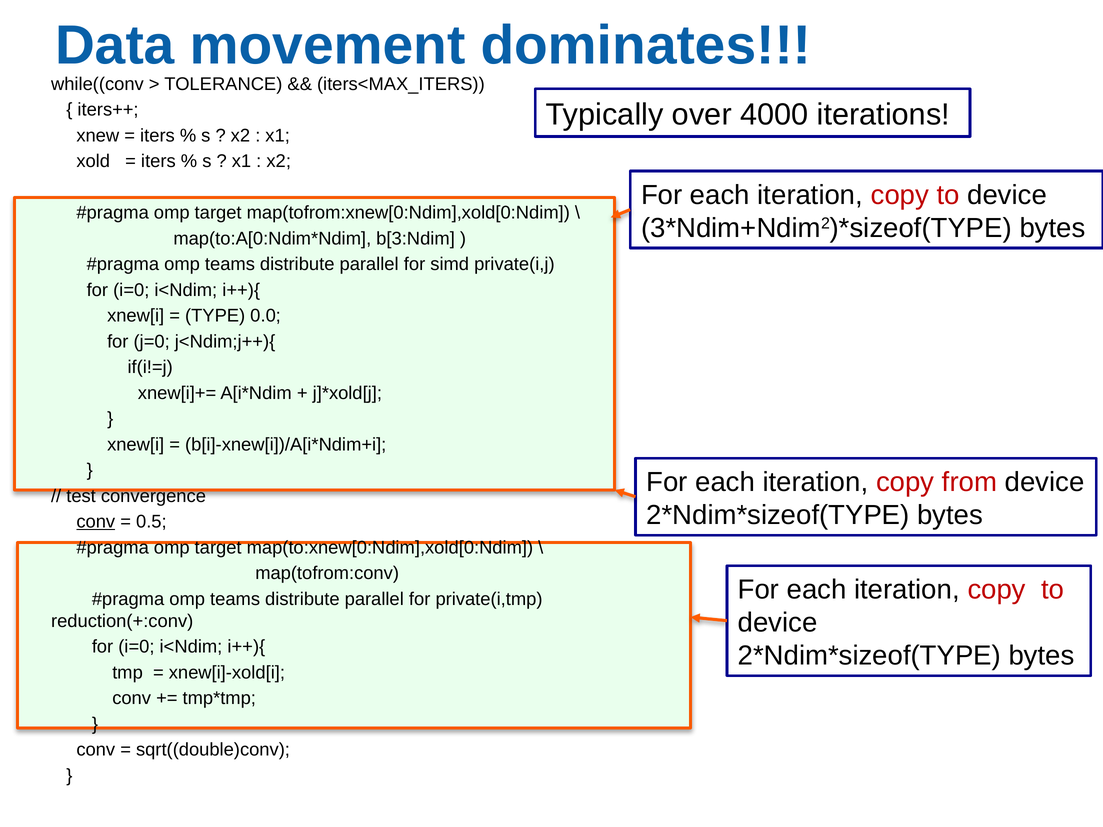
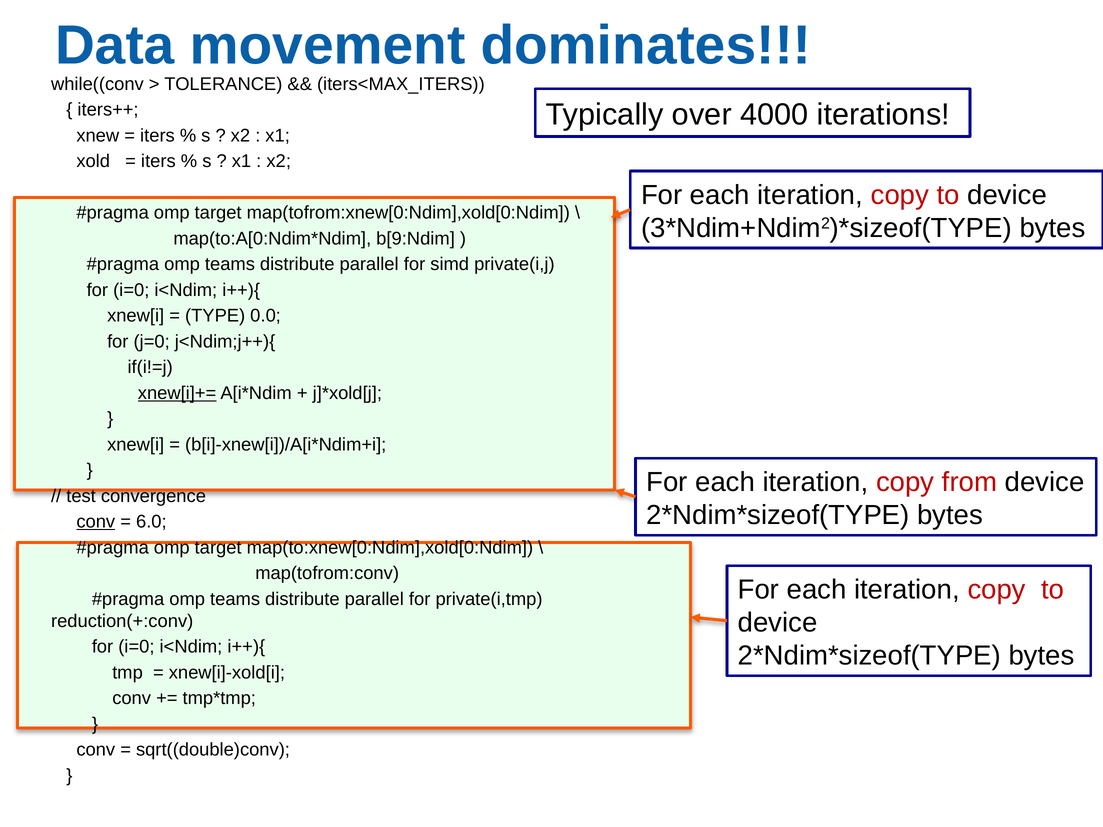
b[3:Ndim: b[3:Ndim -> b[9:Ndim
xnew[i]+= underline: none -> present
0.5: 0.5 -> 6.0
